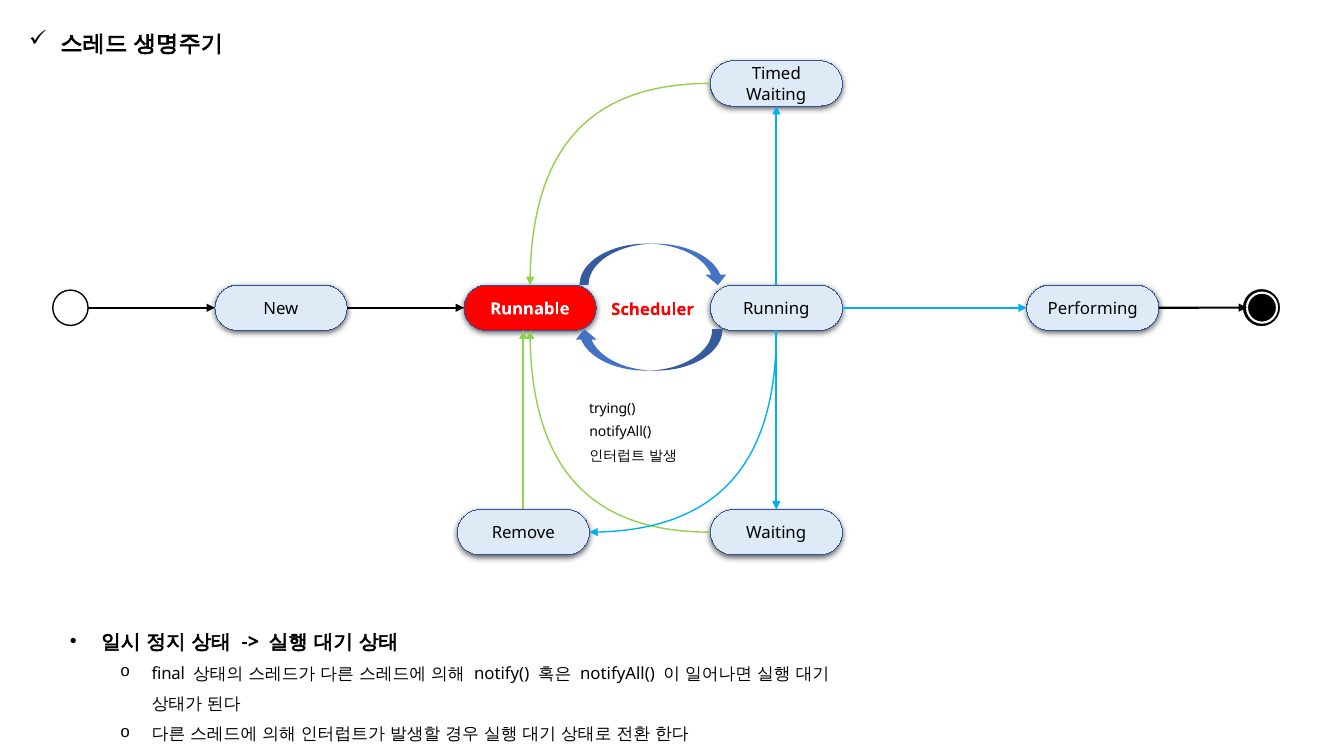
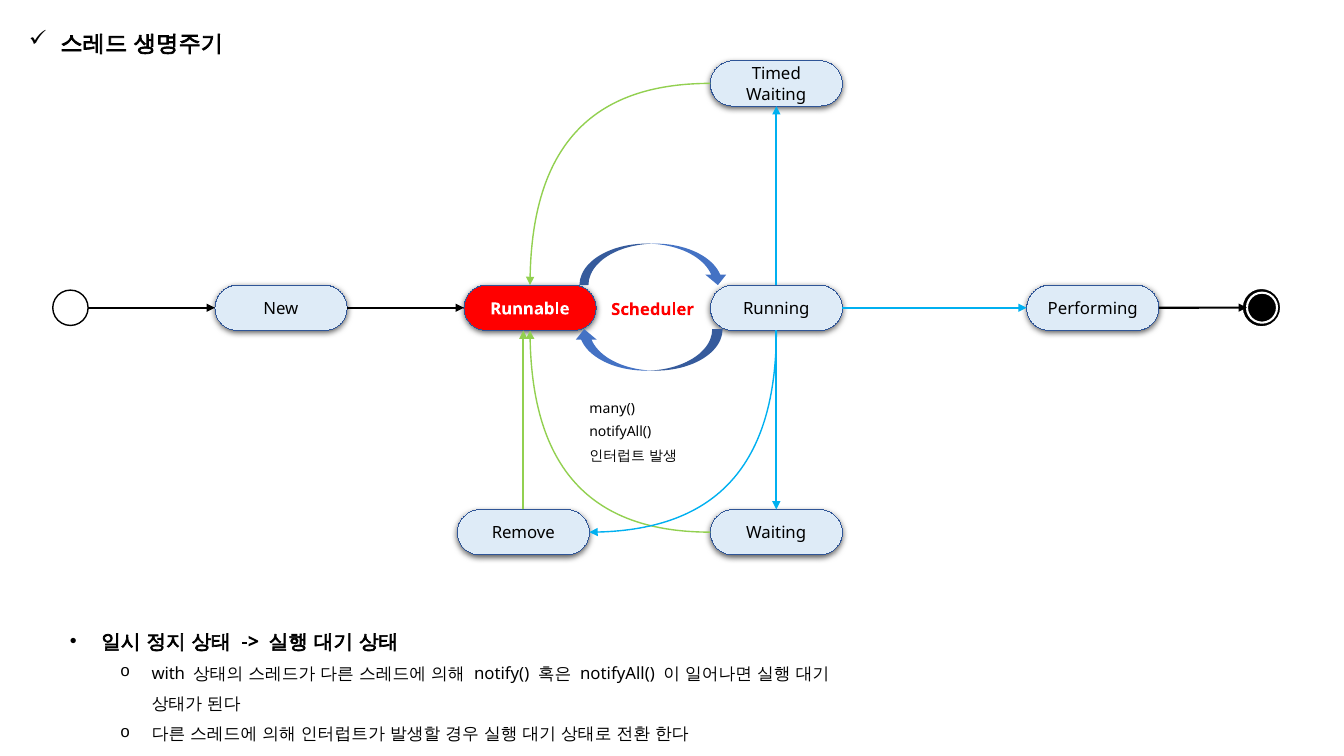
trying(: trying( -> many(
final: final -> with
